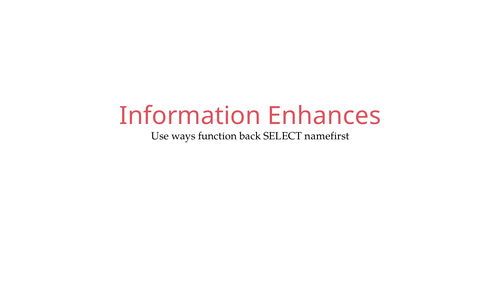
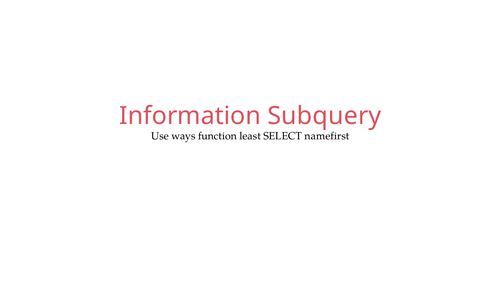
Enhances: Enhances -> Subquery
back: back -> least
